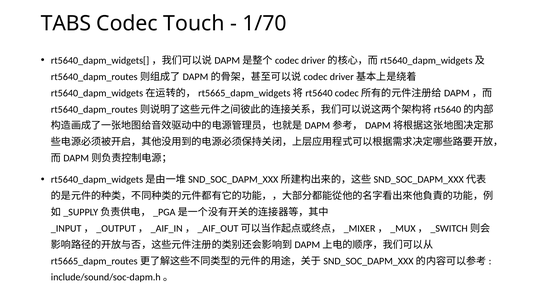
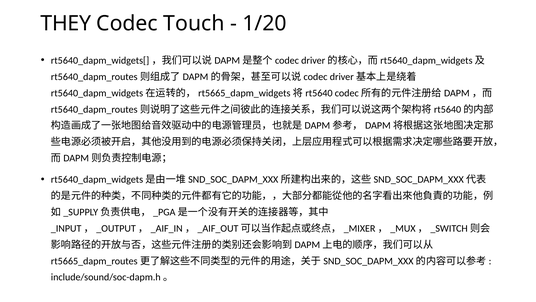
TABS: TABS -> THEY
1/70: 1/70 -> 1/20
